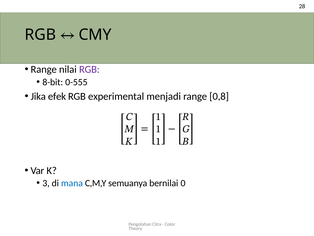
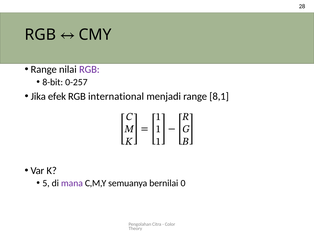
0-555: 0-555 -> 0-257
experimental: experimental -> international
0,8: 0,8 -> 8,1
3: 3 -> 5
mana colour: blue -> purple
